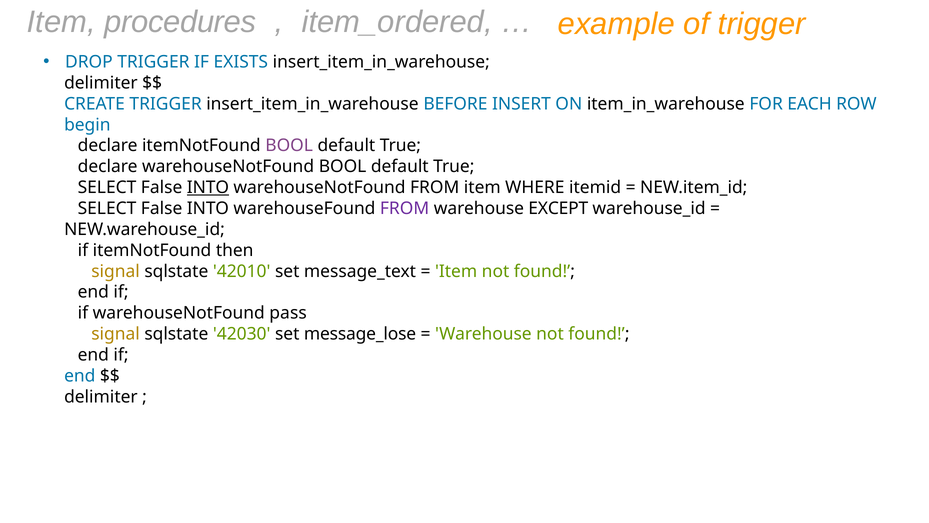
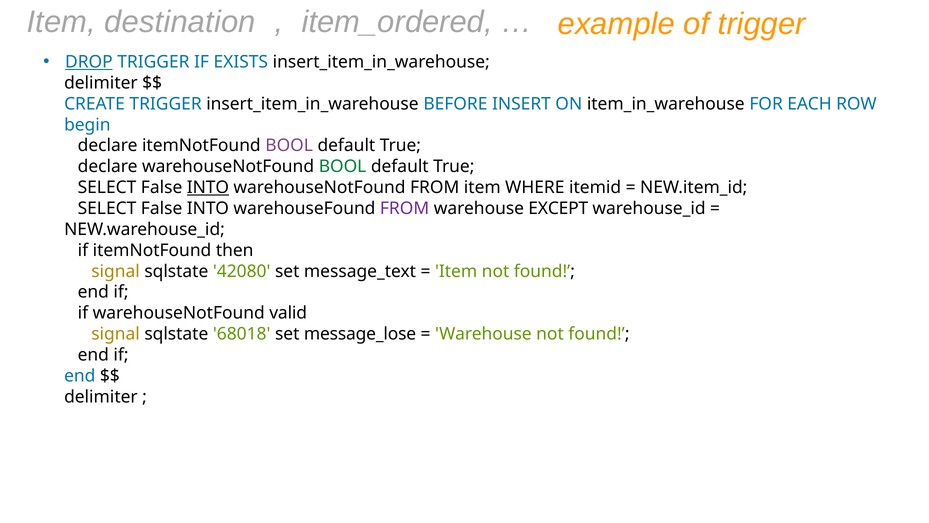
procedures: procedures -> destination
DROP underline: none -> present
BOOL at (343, 167) colour: black -> green
42010: 42010 -> 42080
pass: pass -> valid
42030: 42030 -> 68018
